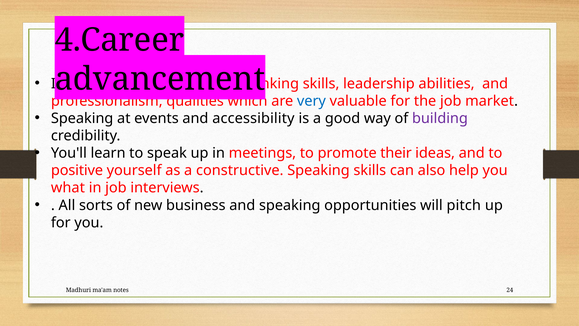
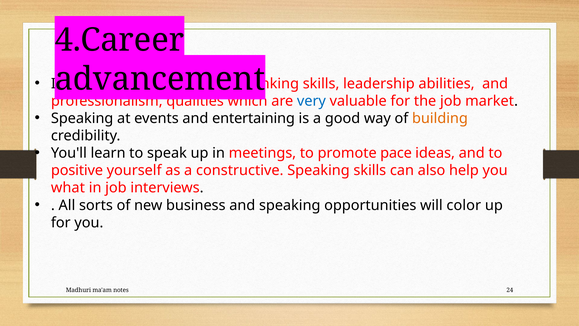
accessibility: accessibility -> entertaining
building colour: purple -> orange
their: their -> pace
pitch: pitch -> color
